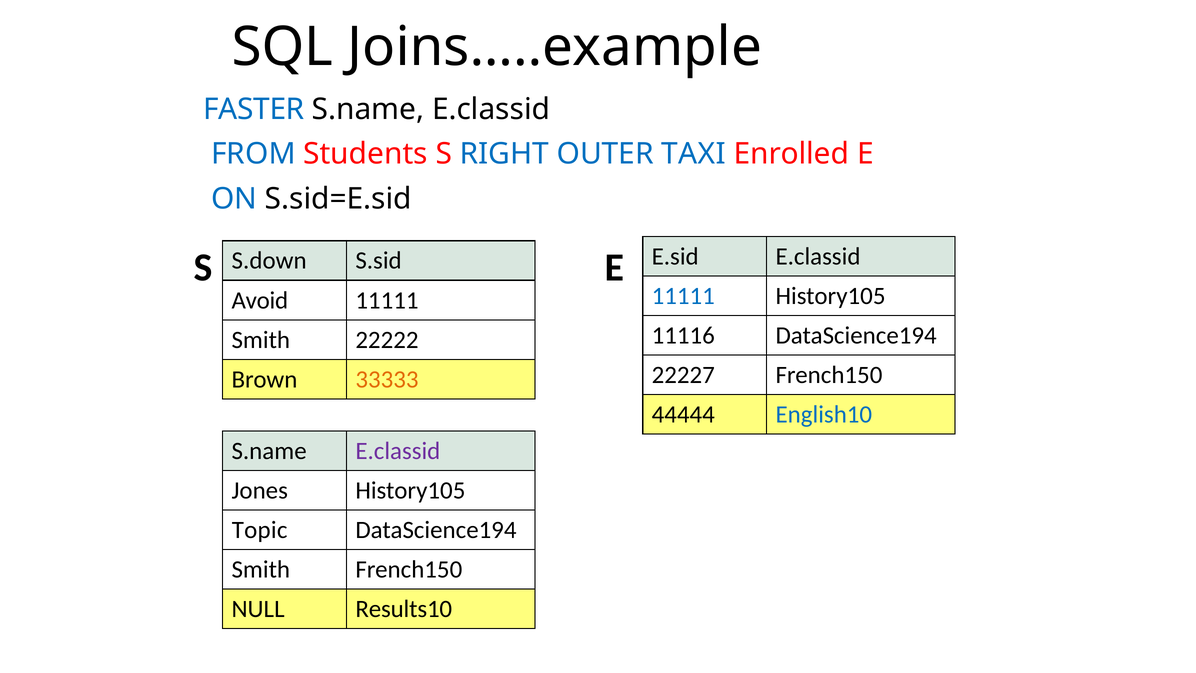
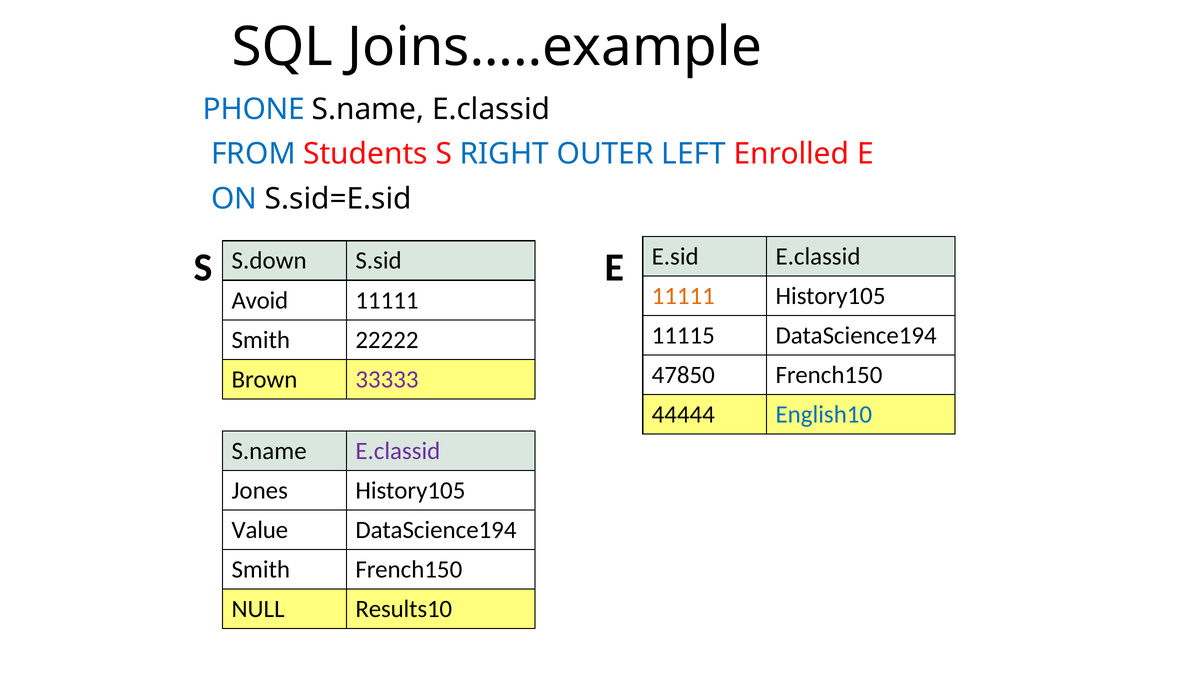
FASTER: FASTER -> PHONE
TAXI: TAXI -> LEFT
11111 at (683, 296) colour: blue -> orange
11116: 11116 -> 11115
22227: 22227 -> 47850
33333 colour: orange -> purple
Topic: Topic -> Value
